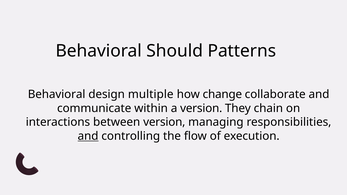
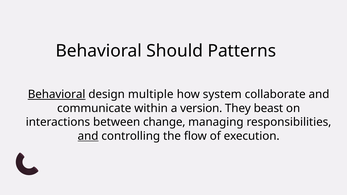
Behavioral at (57, 94) underline: none -> present
change: change -> system
chain: chain -> beast
between version: version -> change
